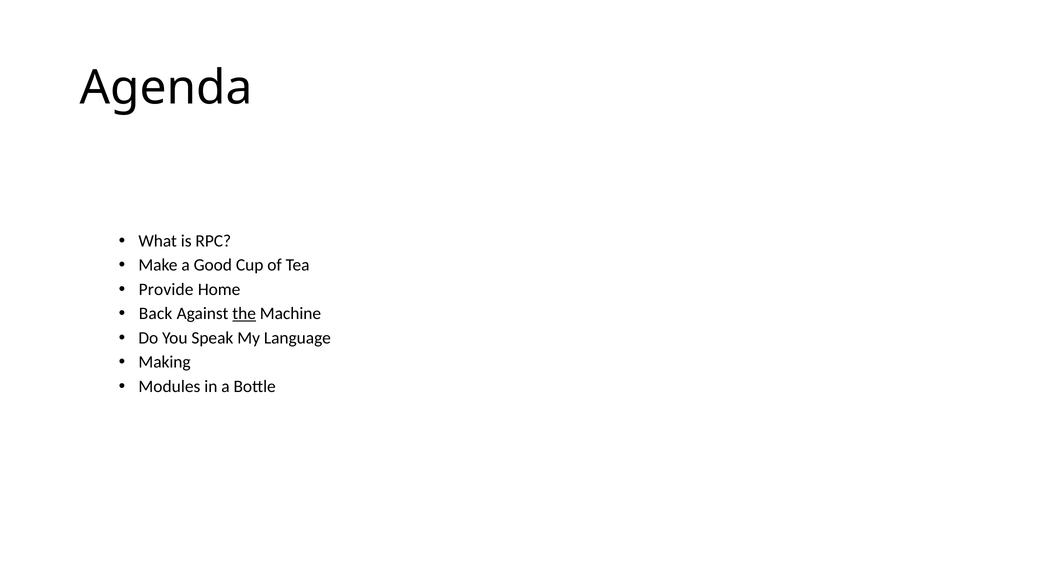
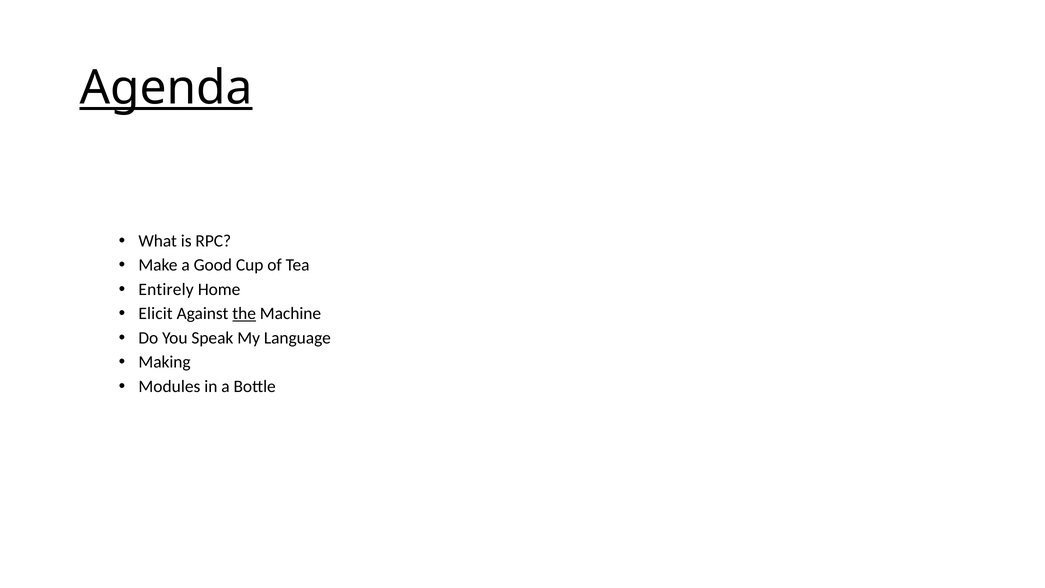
Agenda underline: none -> present
Provide: Provide -> Entirely
Back: Back -> Elicit
